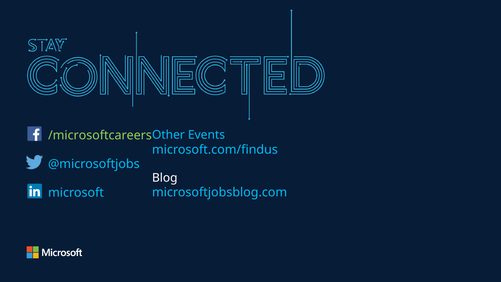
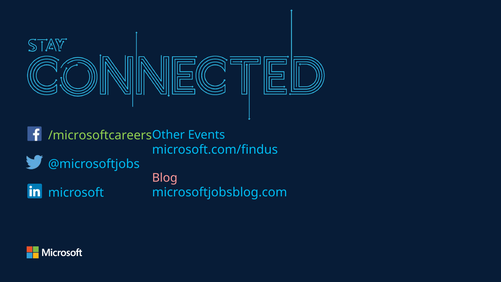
Blog colour: white -> pink
